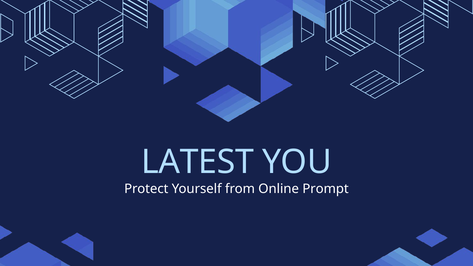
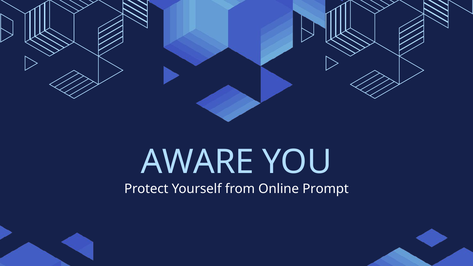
LATEST: LATEST -> AWARE
